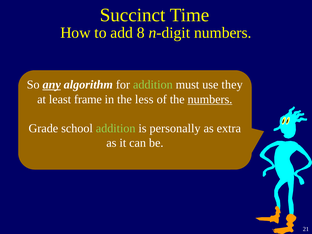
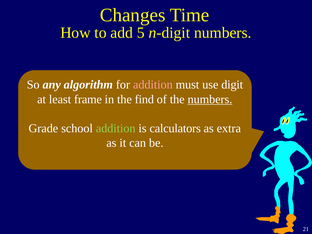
Succinct: Succinct -> Changes
8: 8 -> 5
any underline: present -> none
addition at (153, 85) colour: light green -> pink
they: they -> digit
less: less -> find
personally: personally -> calculators
